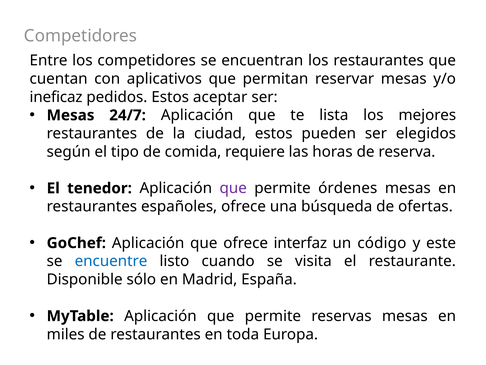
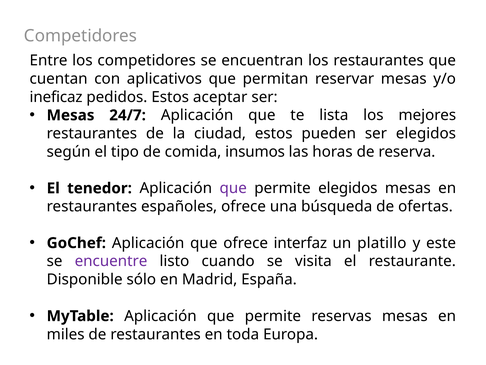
requiere: requiere -> insumos
permite órdenes: órdenes -> elegidos
código: código -> platillo
encuentre colour: blue -> purple
